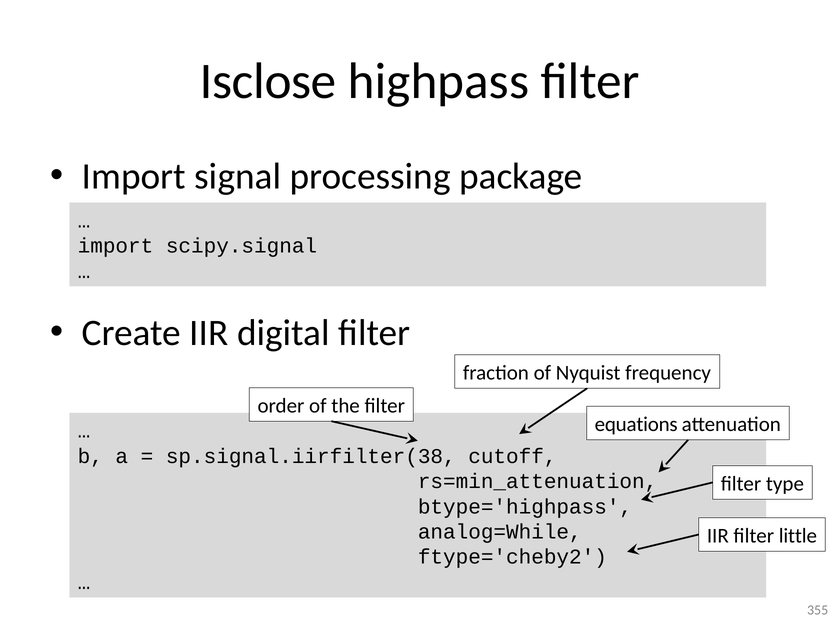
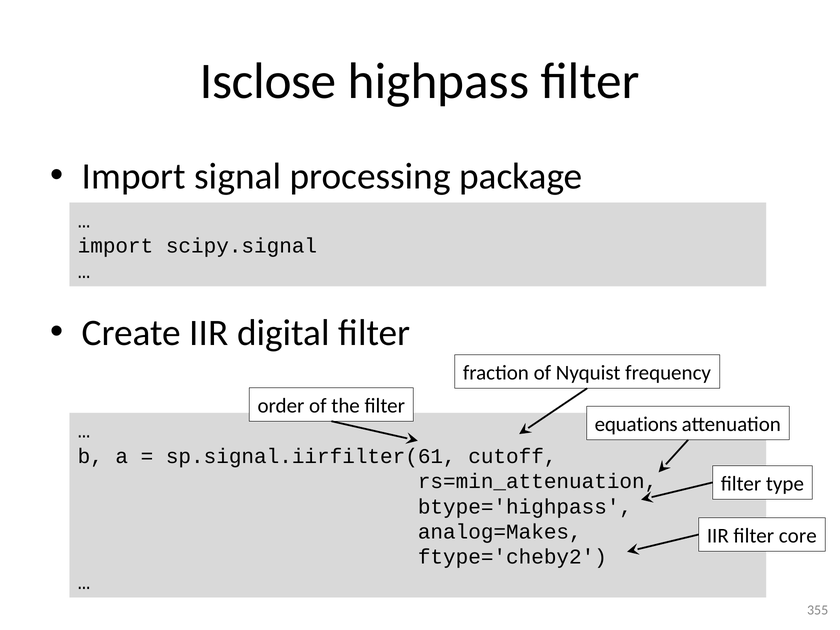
sp.signal.iirfilter(38: sp.signal.iirfilter(38 -> sp.signal.iirfilter(61
analog=While: analog=While -> analog=Makes
little: little -> core
